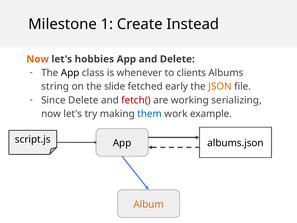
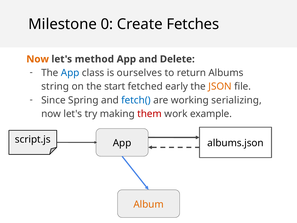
1: 1 -> 0
Instead: Instead -> Fetches
hobbies: hobbies -> method
App at (70, 73) colour: black -> blue
whenever: whenever -> ourselves
clients: clients -> return
slide: slide -> start
Since Delete: Delete -> Spring
fetch( colour: red -> blue
them colour: blue -> red
